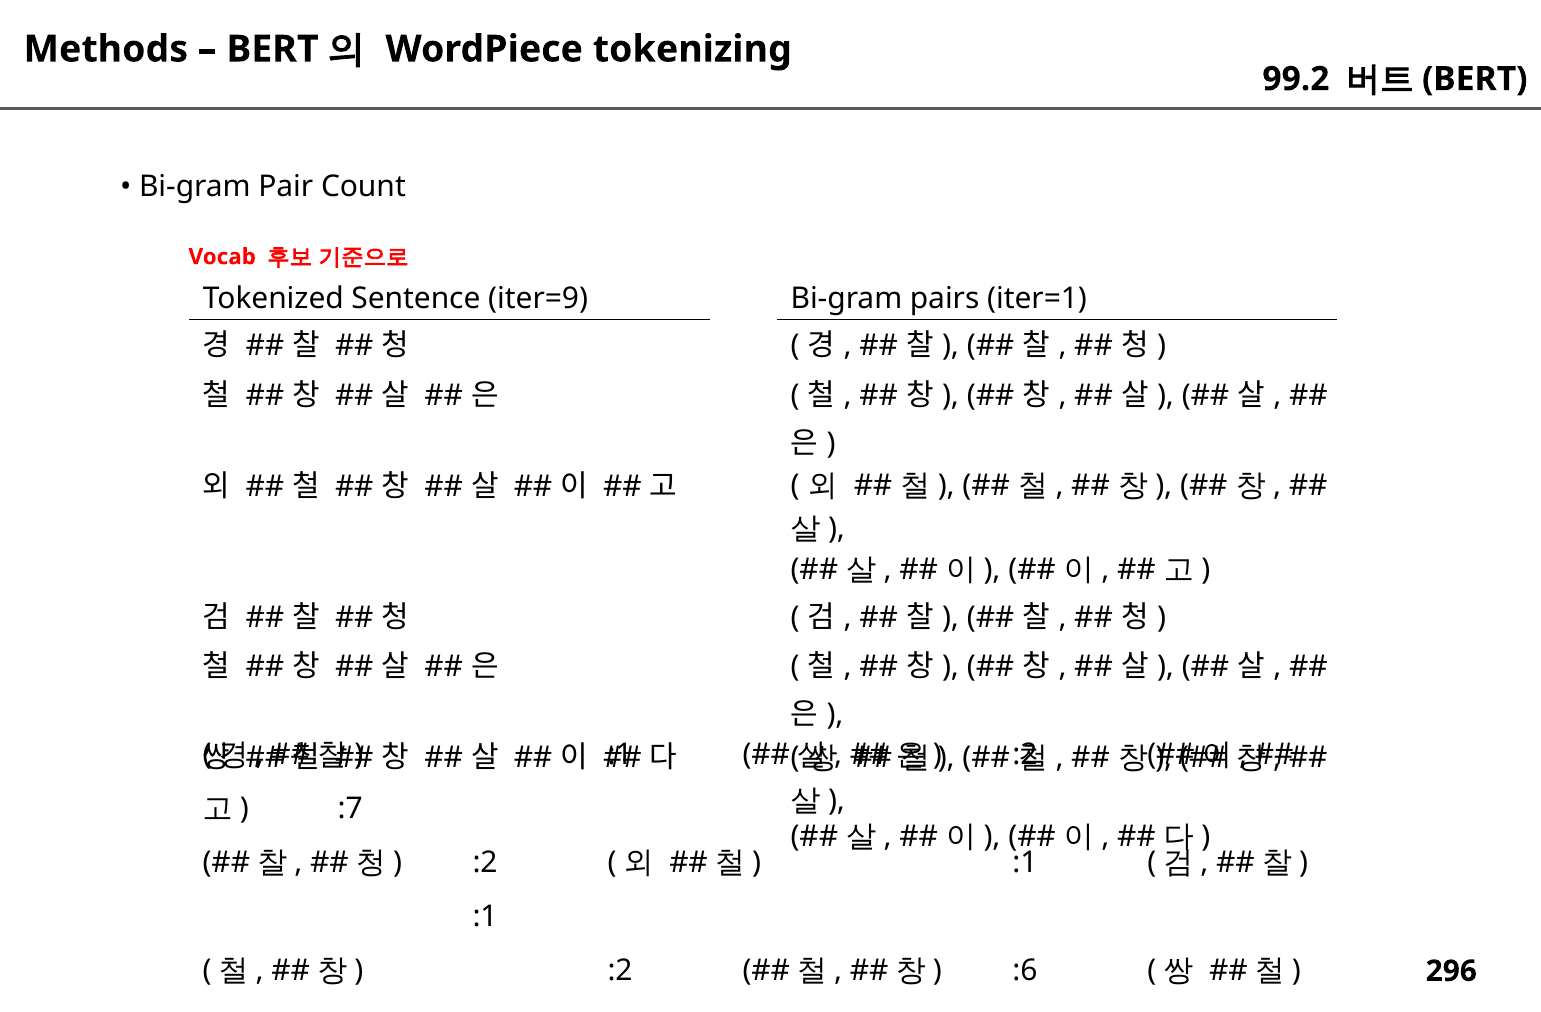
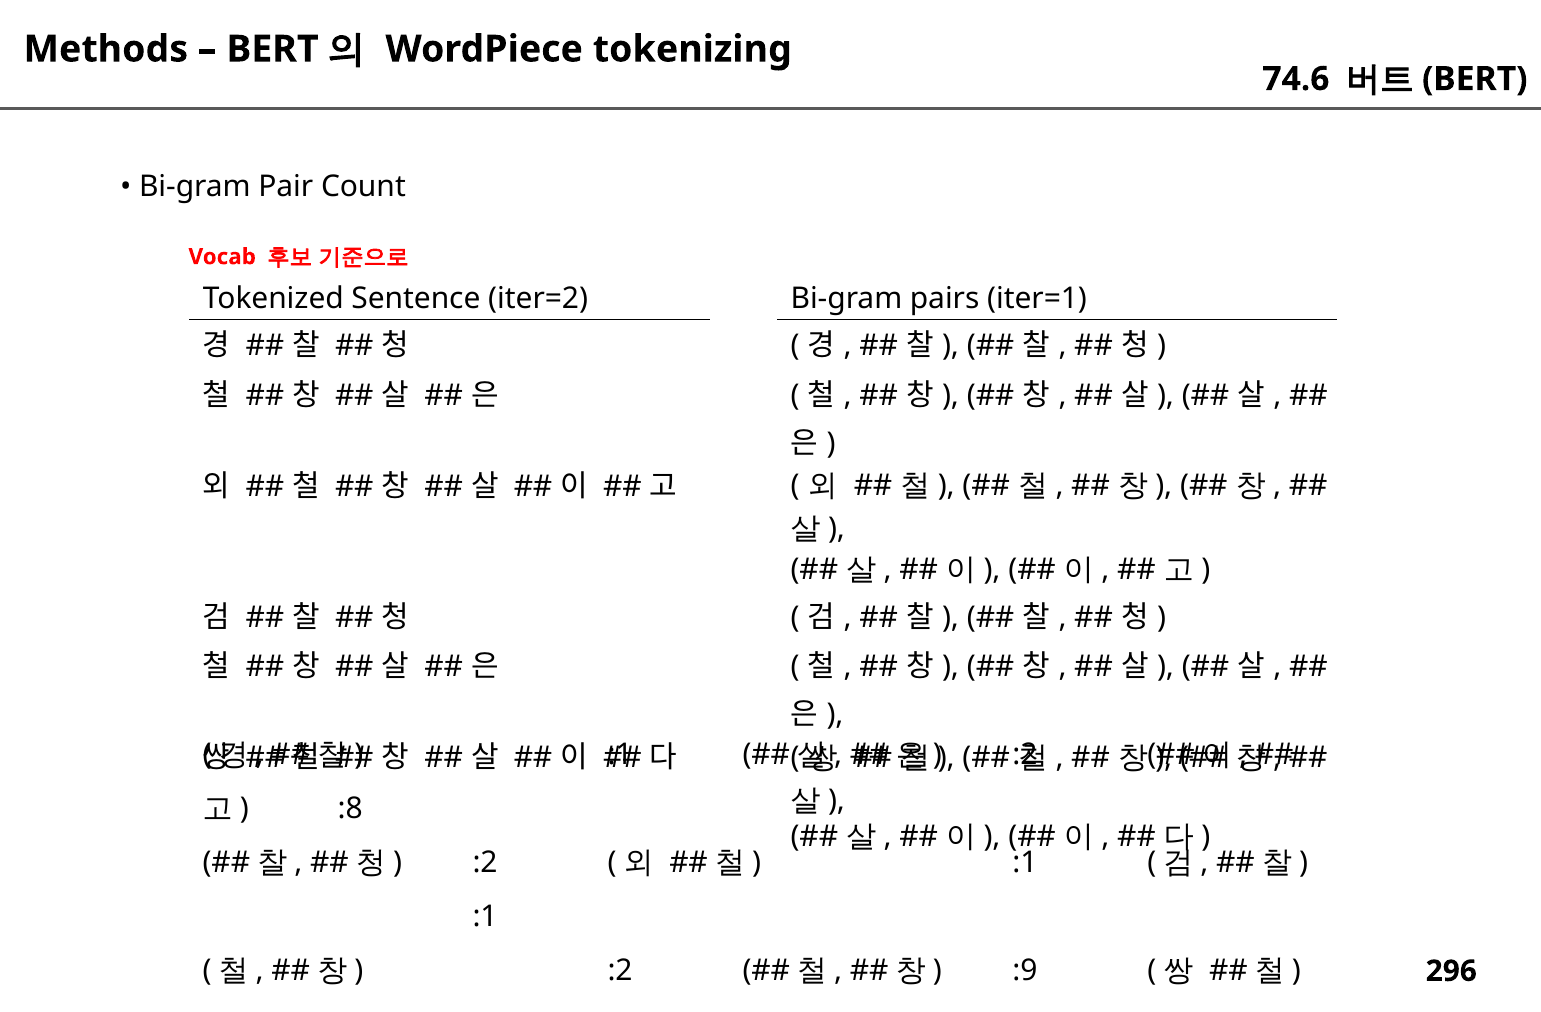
99.2: 99.2 -> 74.6
iter=9: iter=9 -> iter=2
:7: :7 -> :8
:6: :6 -> :9
